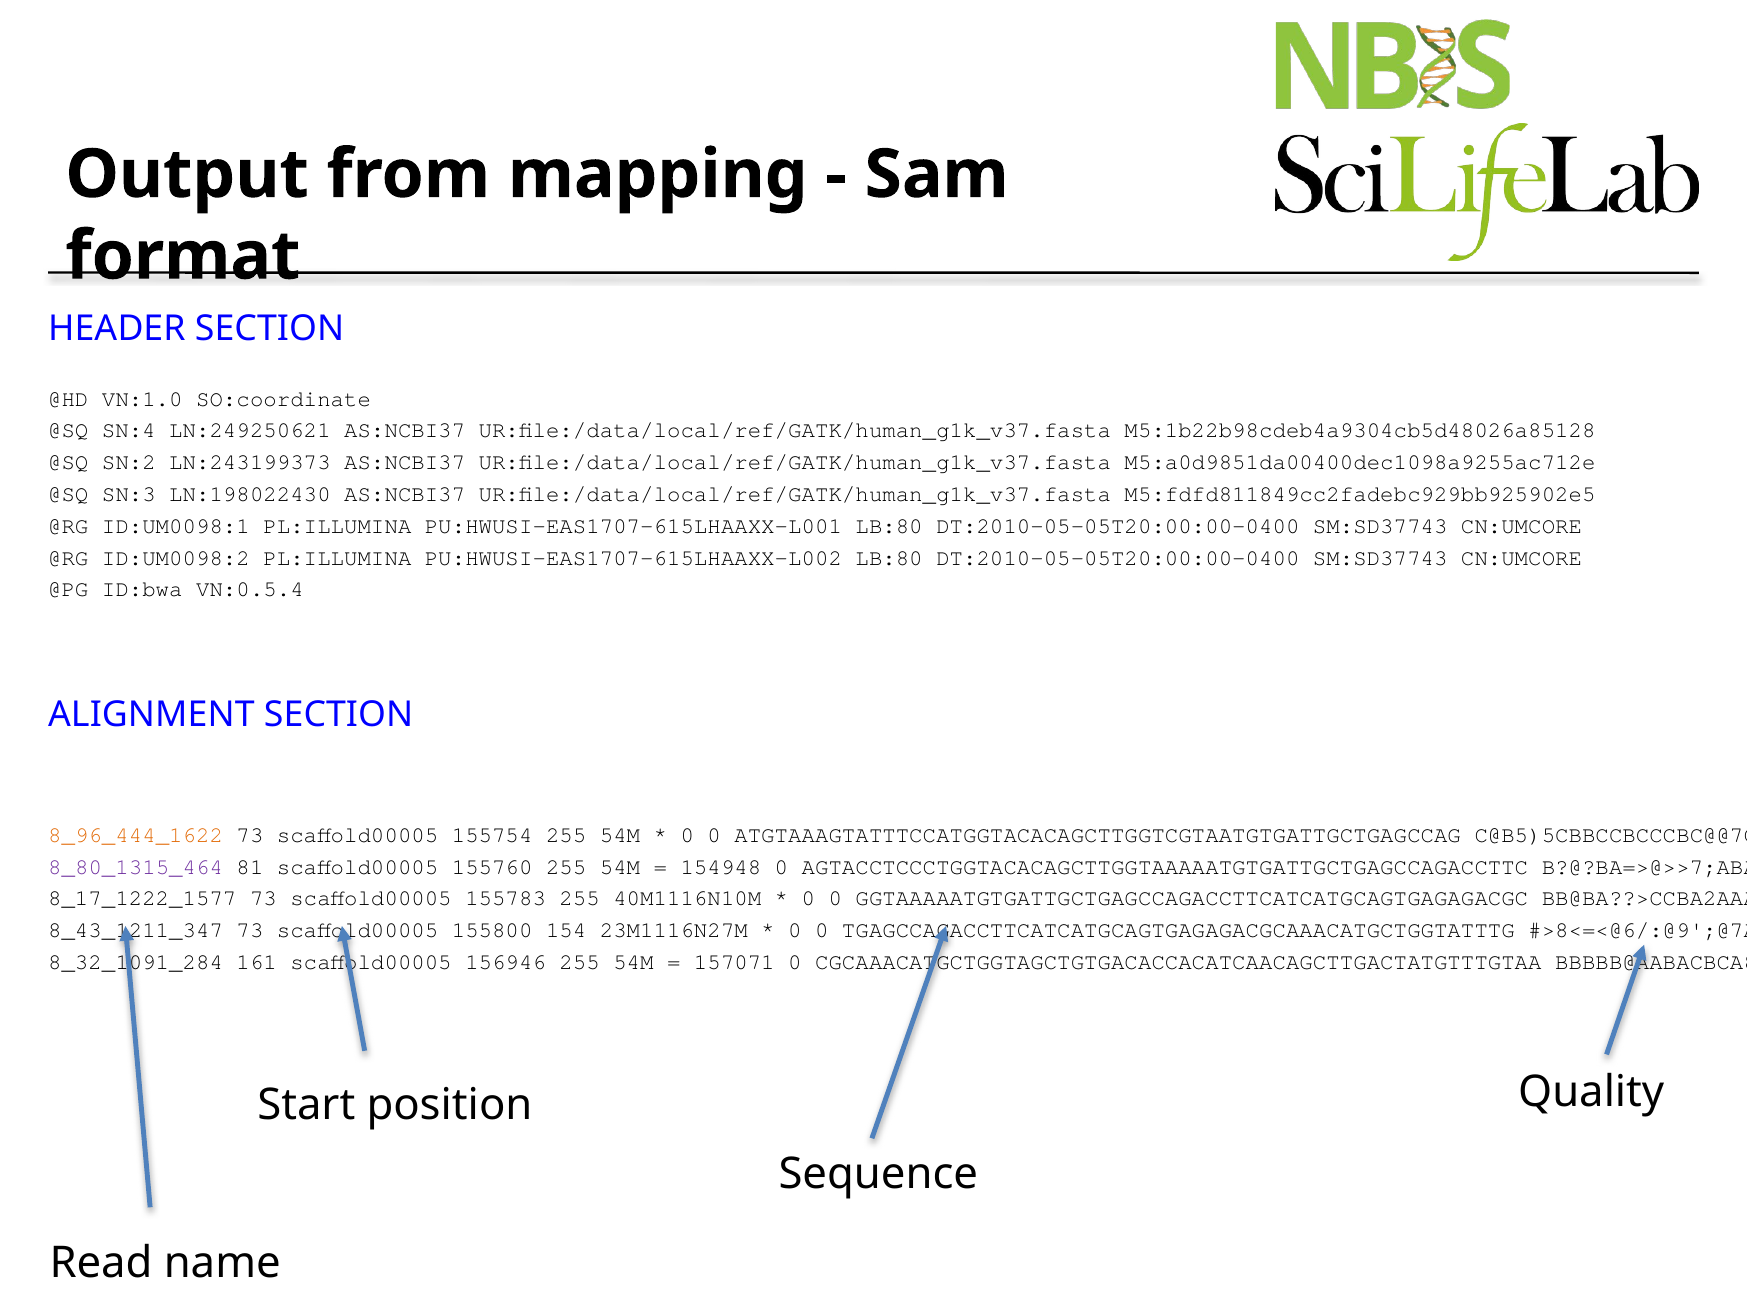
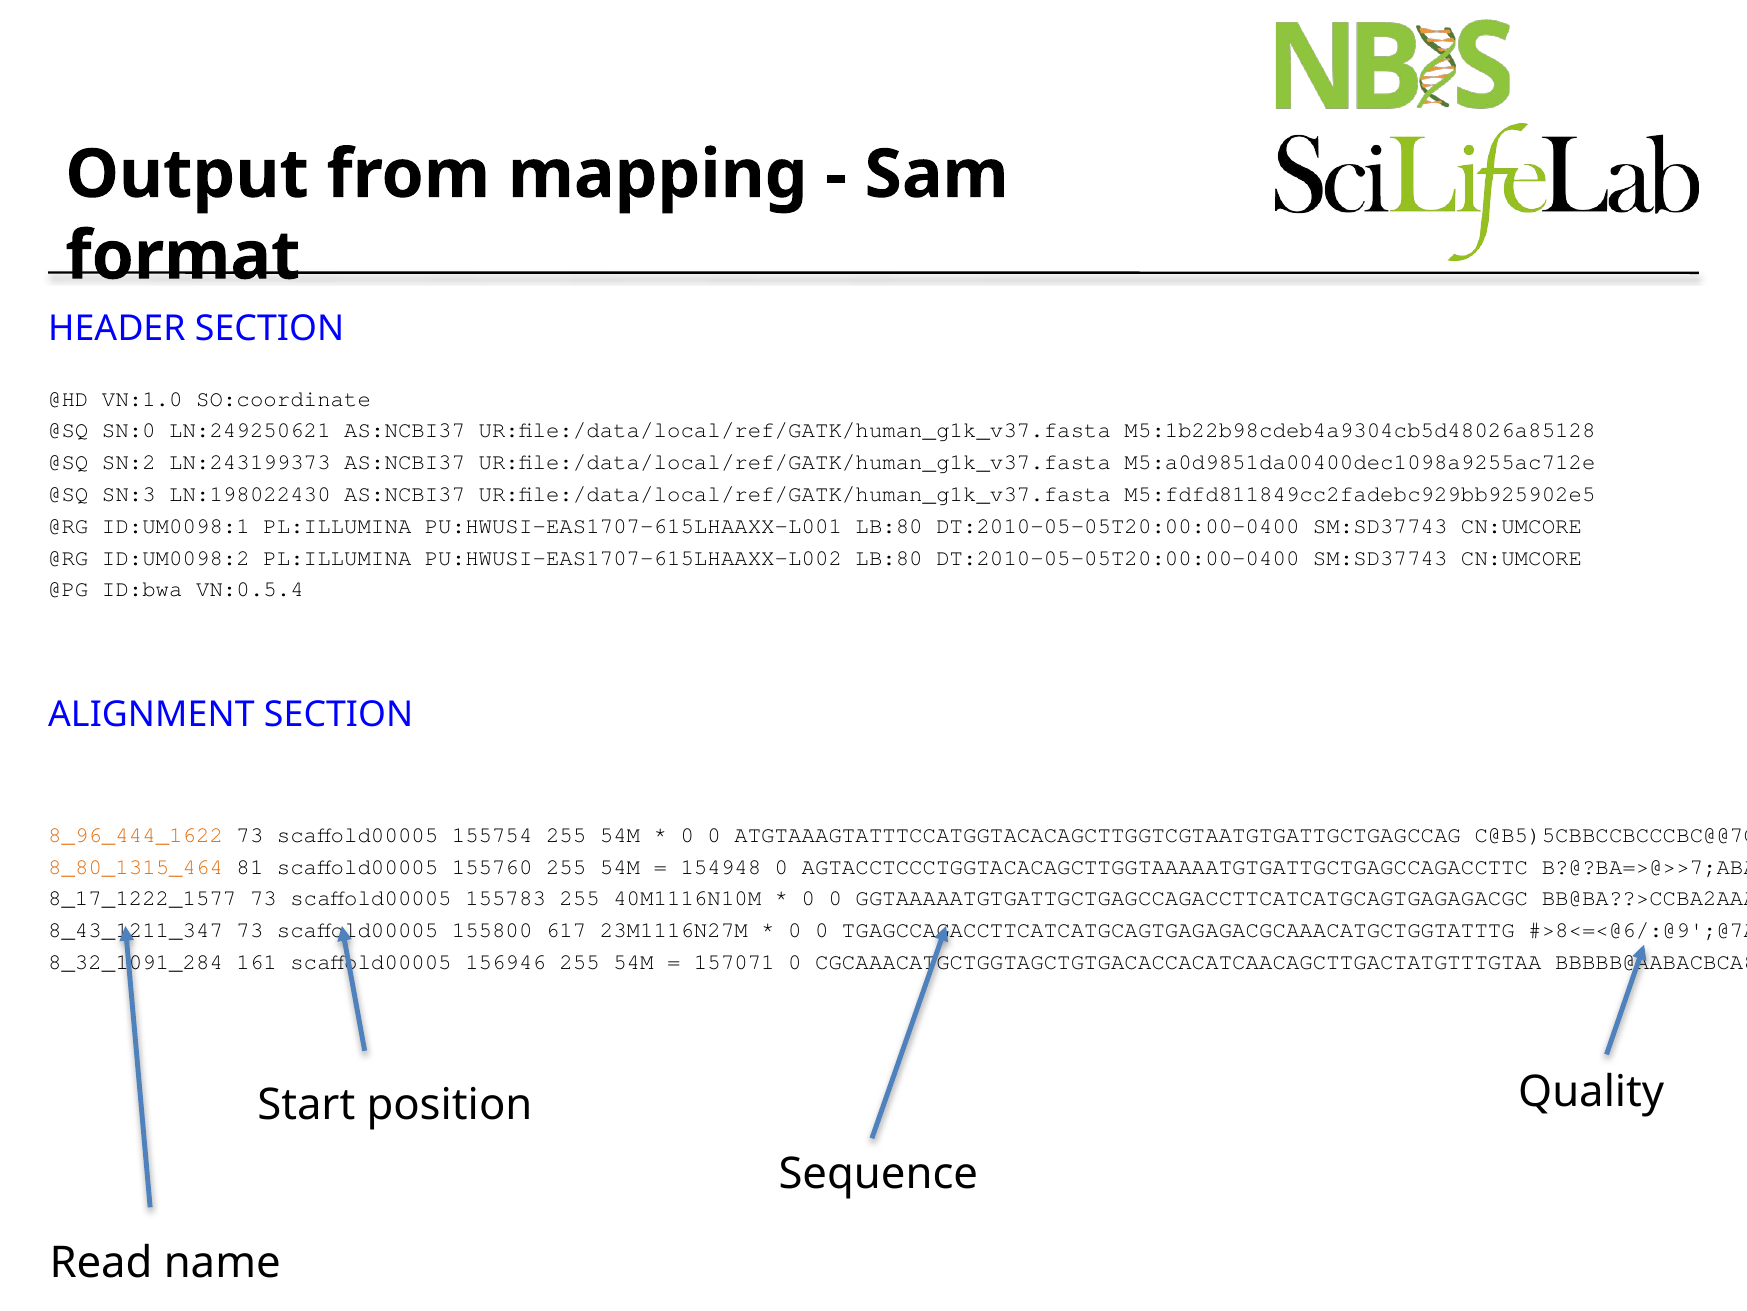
SN:4: SN:4 -> SN:0
8_80_1315_464 colour: purple -> orange
154: 154 -> 617
